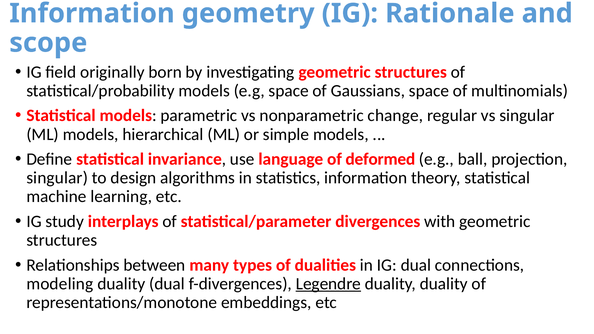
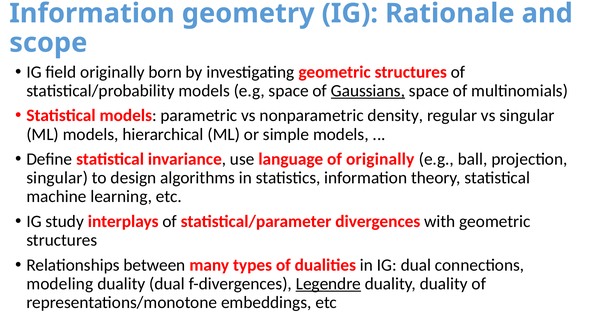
Gaussians underline: none -> present
change: change -> density
of deformed: deformed -> originally
